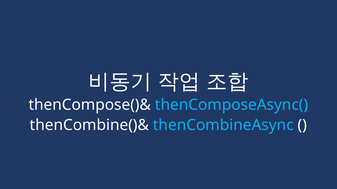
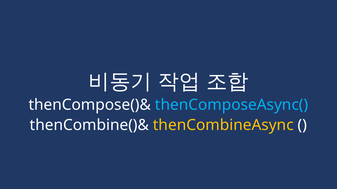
thenCombineAsync colour: light blue -> yellow
